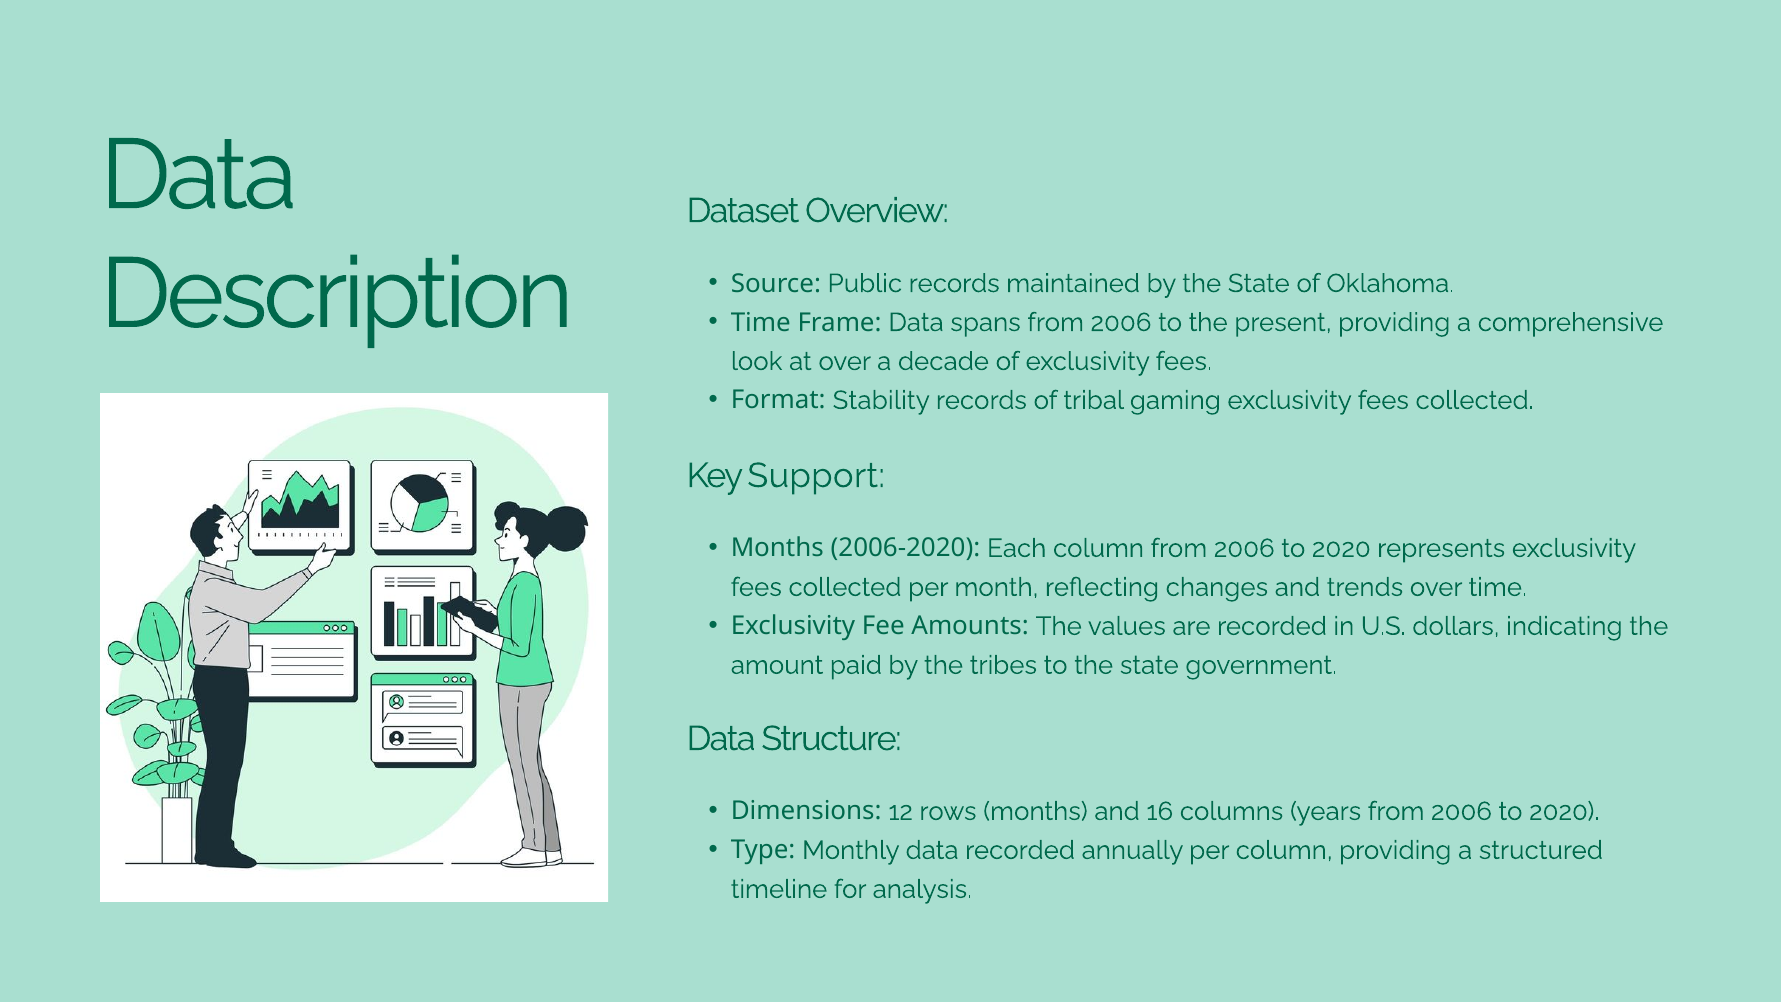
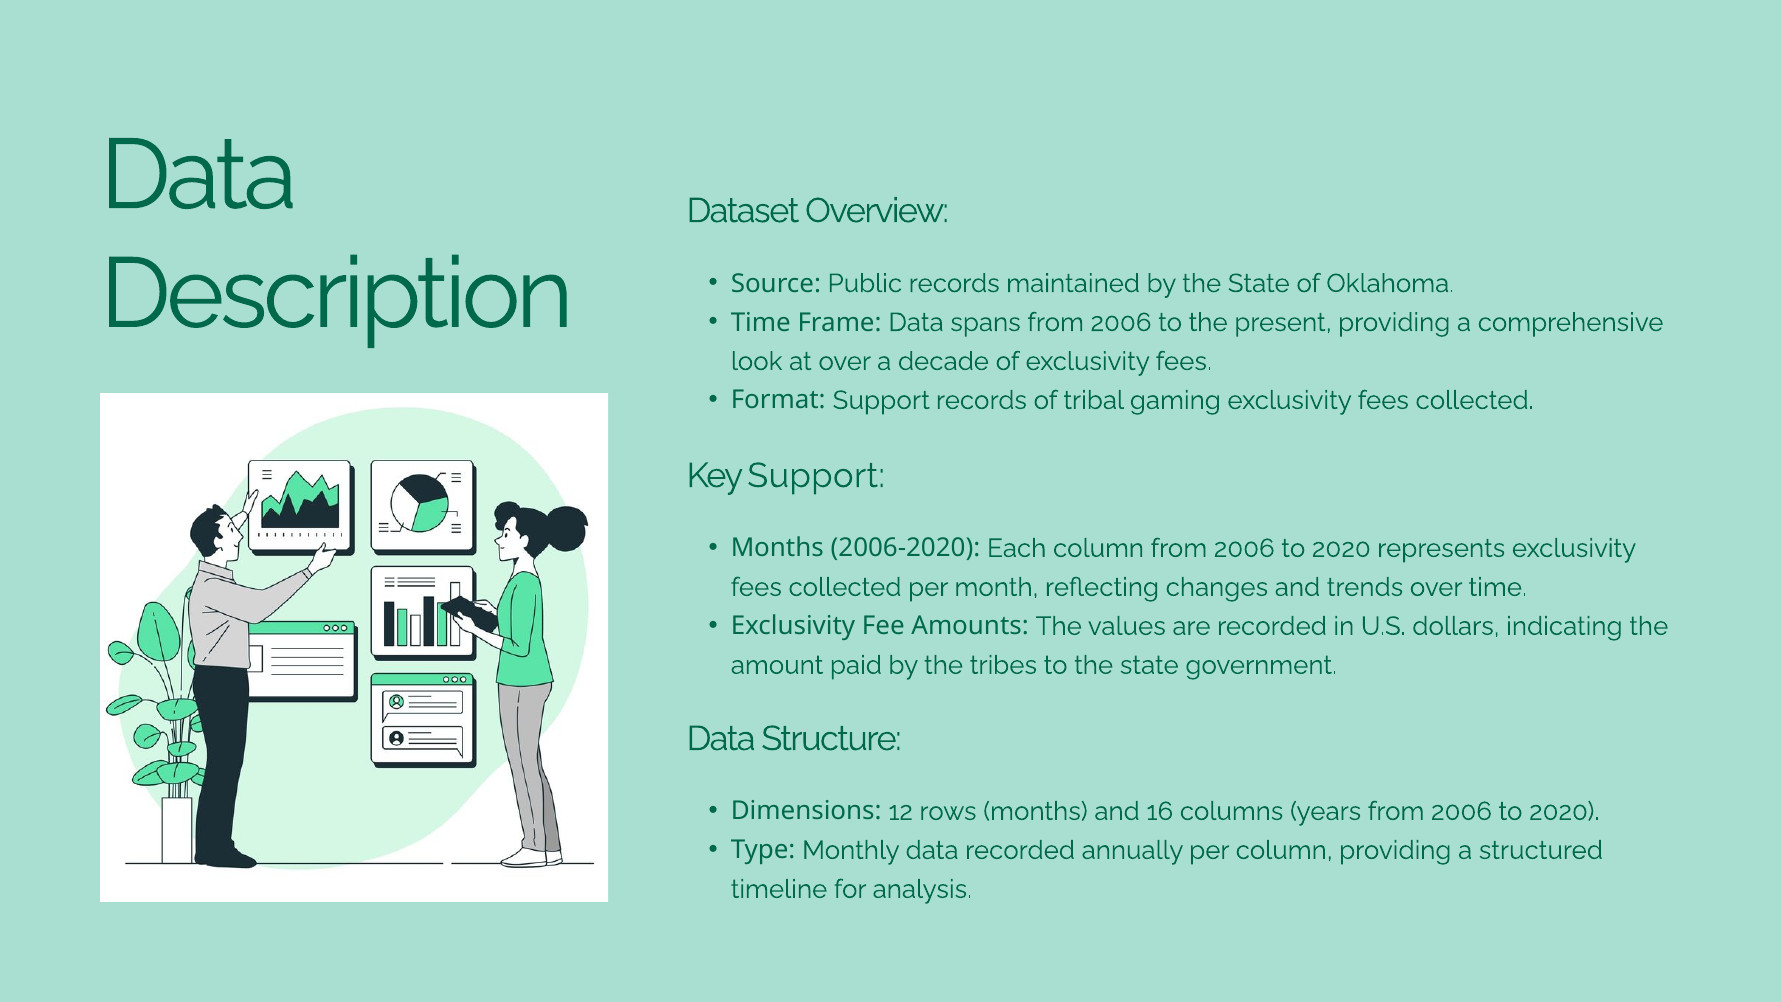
Format Stability: Stability -> Support
